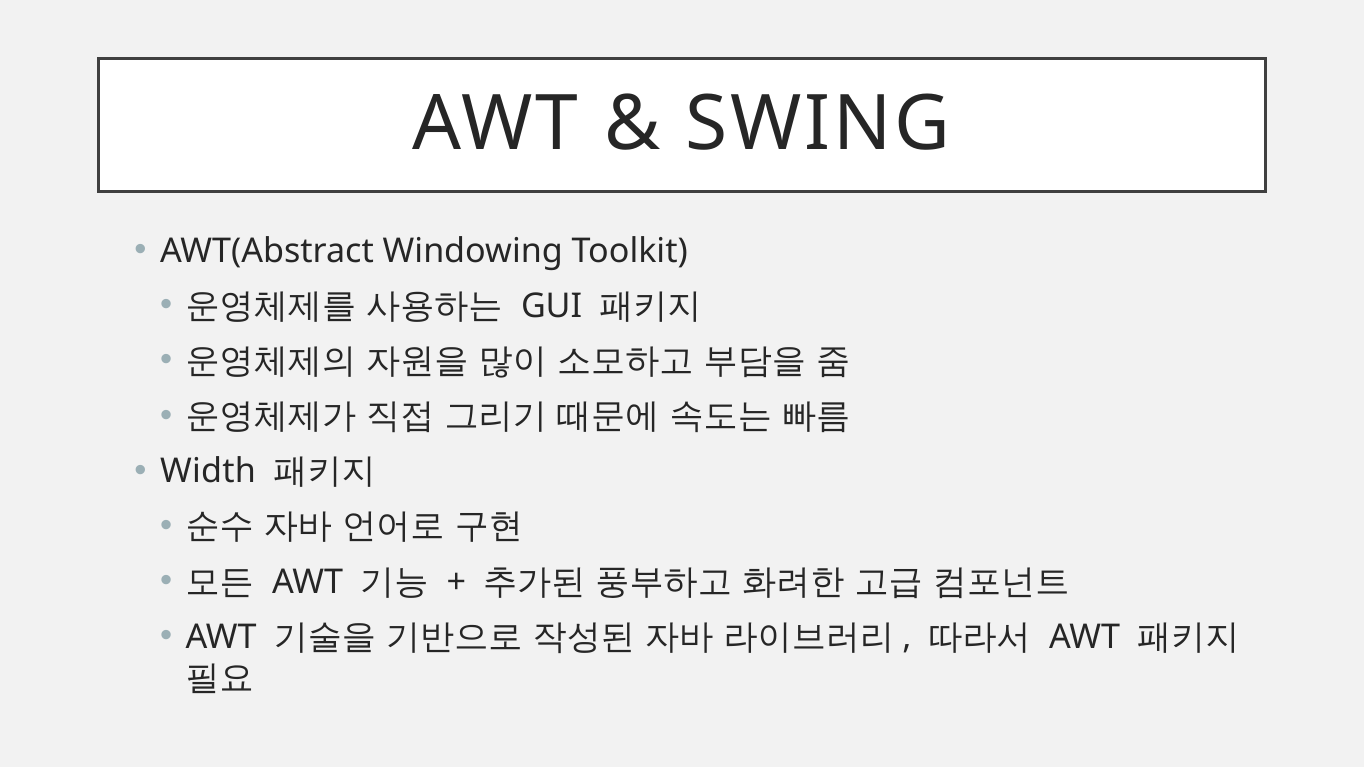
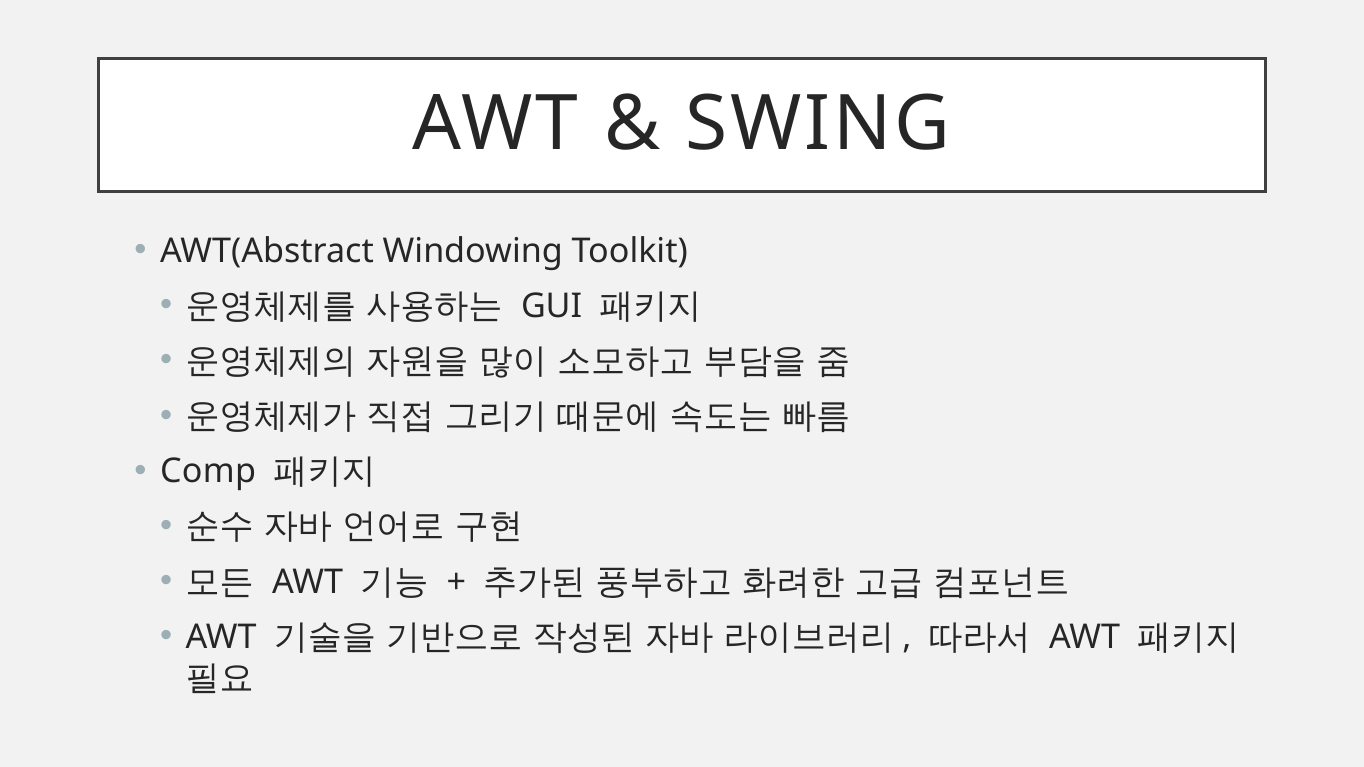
Width: Width -> Comp
